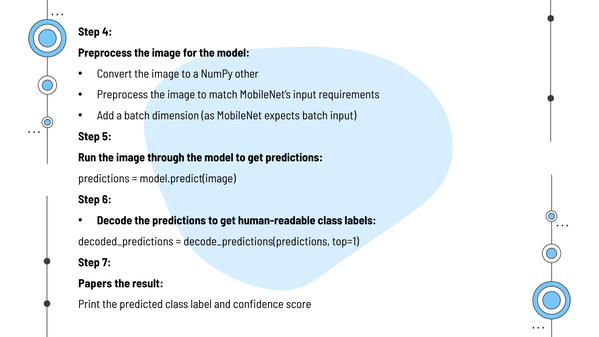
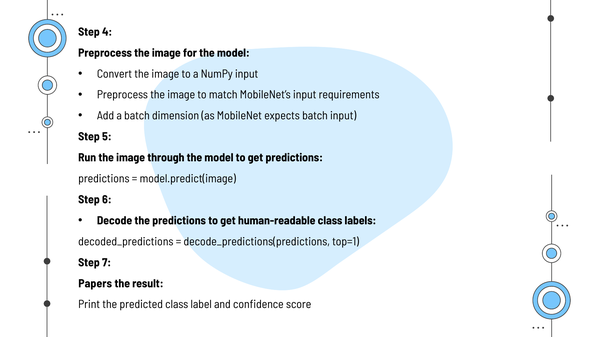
NumPy other: other -> input
